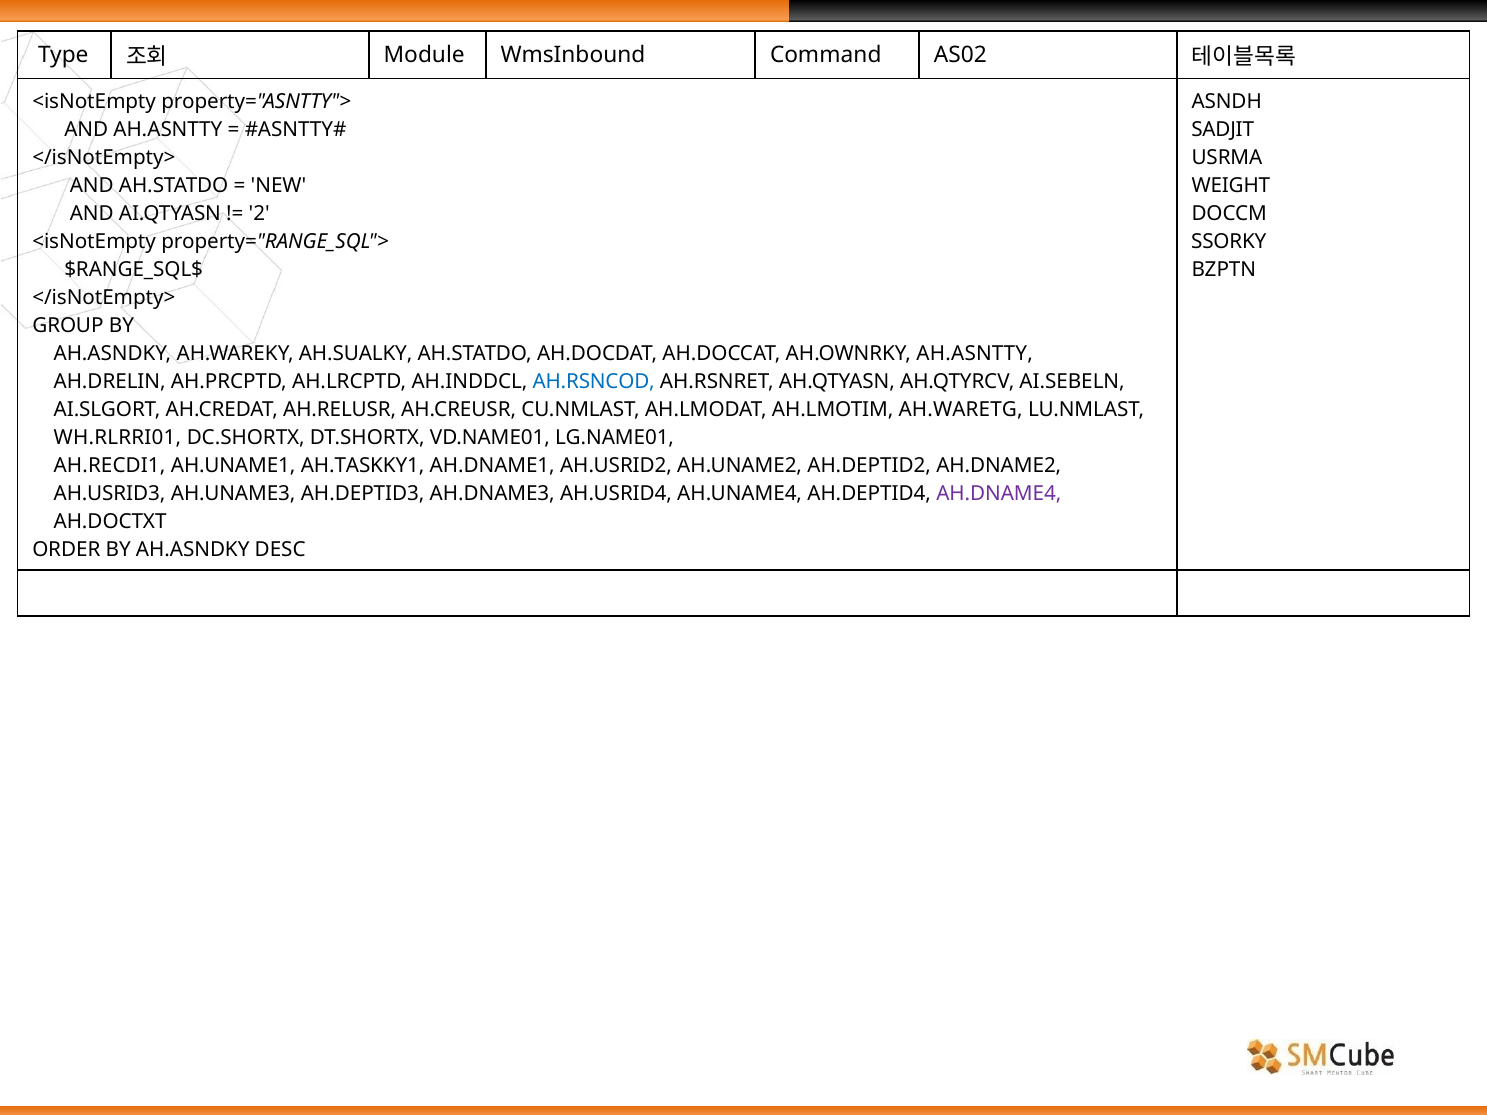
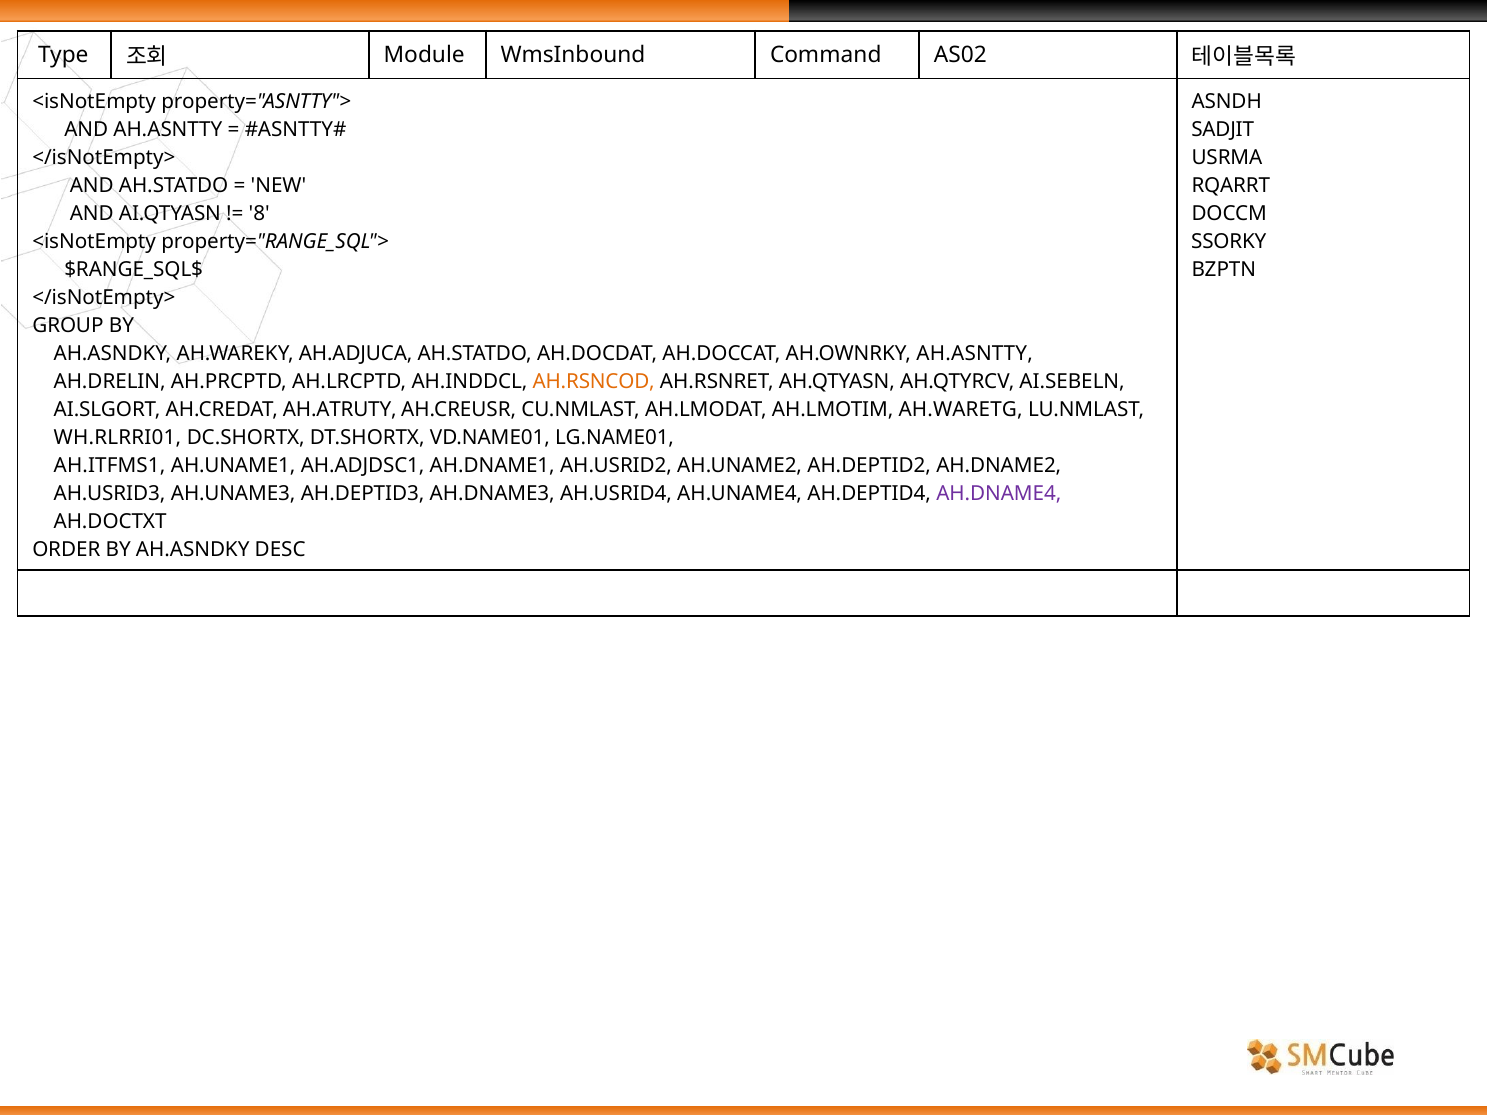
WEIGHT: WEIGHT -> RQARRT
2: 2 -> 8
AH.SUALKY: AH.SUALKY -> AH.ADJUCA
AH.RSNCOD colour: blue -> orange
AH.RELUSR: AH.RELUSR -> AH.ATRUTY
AH.RECDI1: AH.RECDI1 -> AH.ITFMS1
AH.TASKKY1: AH.TASKKY1 -> AH.ADJDSC1
